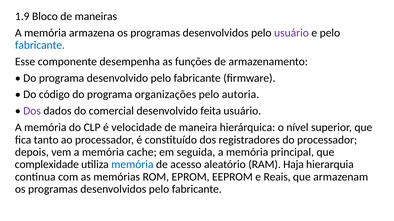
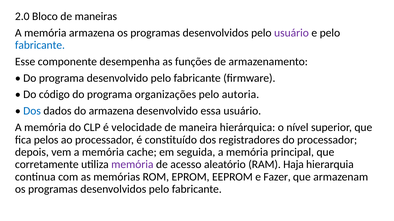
1.9: 1.9 -> 2.0
Dos at (32, 111) colour: purple -> blue
do comercial: comercial -> armazena
feita: feita -> essa
tanto: tanto -> pelos
complexidade: complexidade -> corretamente
memória at (132, 165) colour: blue -> purple
Reais: Reais -> Fazer
